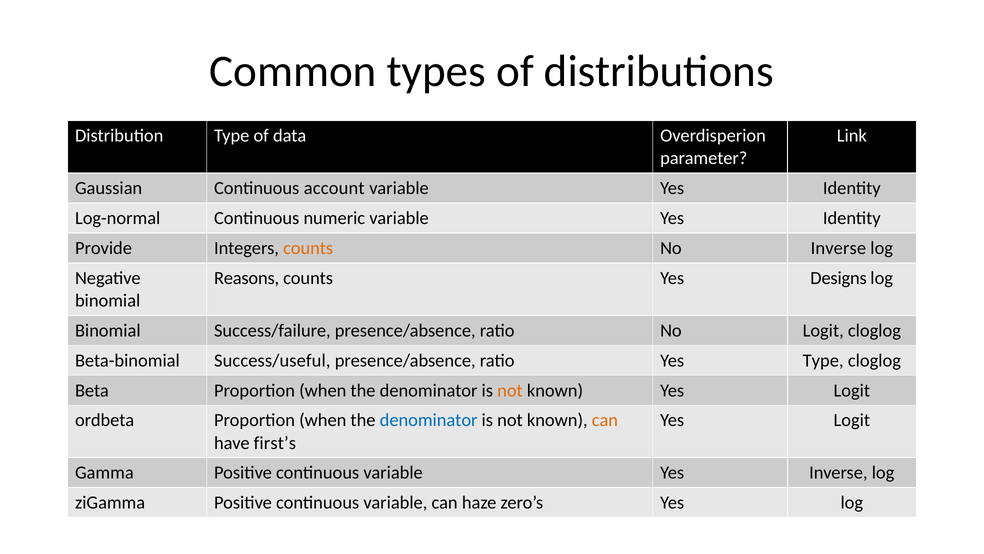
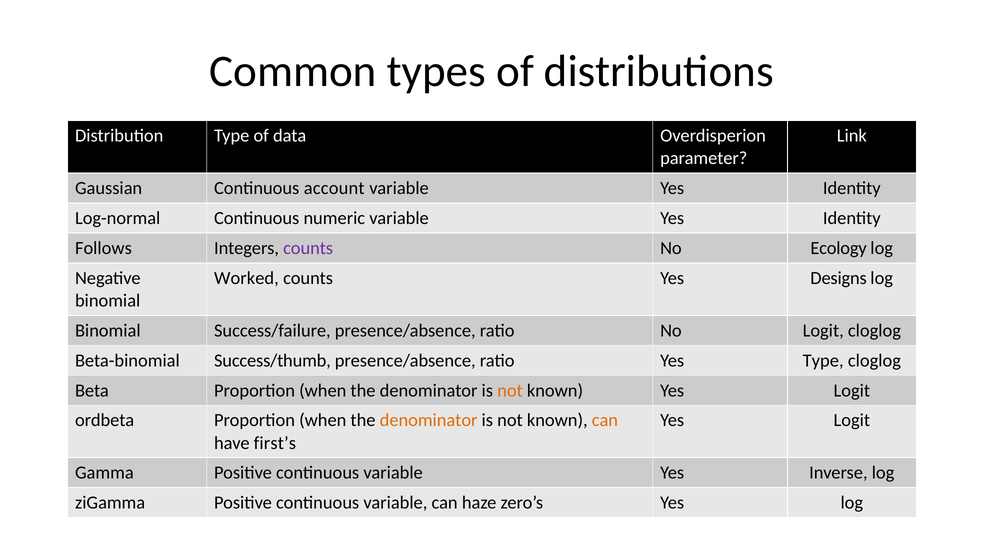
Provide: Provide -> Follows
counts at (308, 248) colour: orange -> purple
No Inverse: Inverse -> Ecology
Reasons: Reasons -> Worked
Success/useful: Success/useful -> Success/thumb
denominator at (429, 420) colour: blue -> orange
